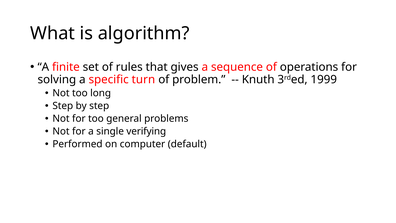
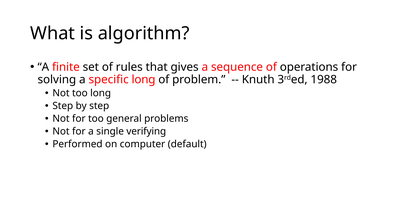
specific turn: turn -> long
1999: 1999 -> 1988
